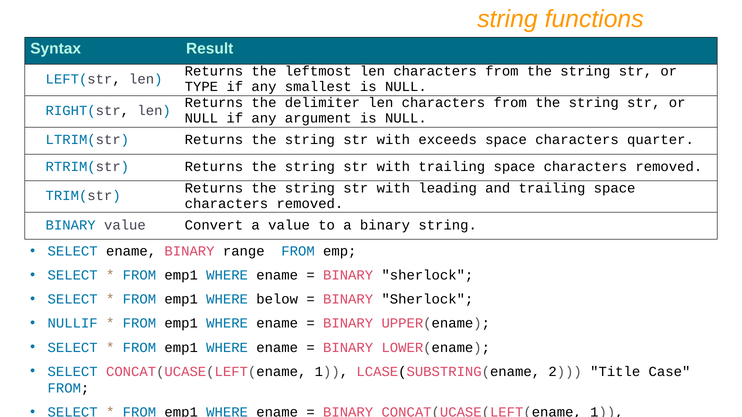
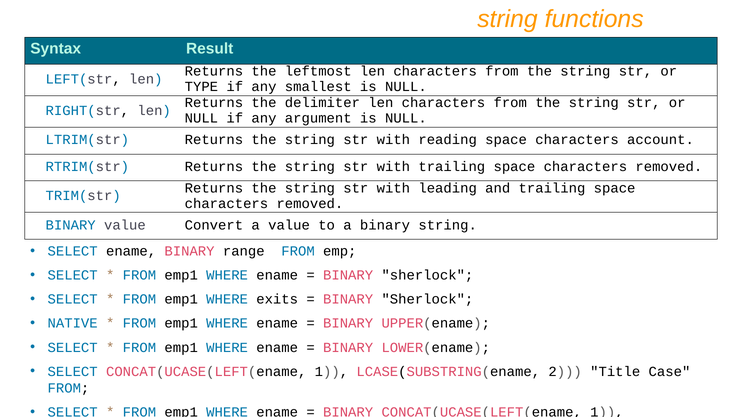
exceeds: exceeds -> reading
quarter: quarter -> account
below: below -> exits
NULLIF: NULLIF -> NATIVE
